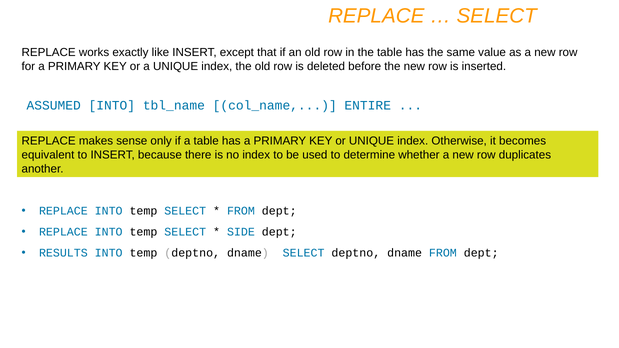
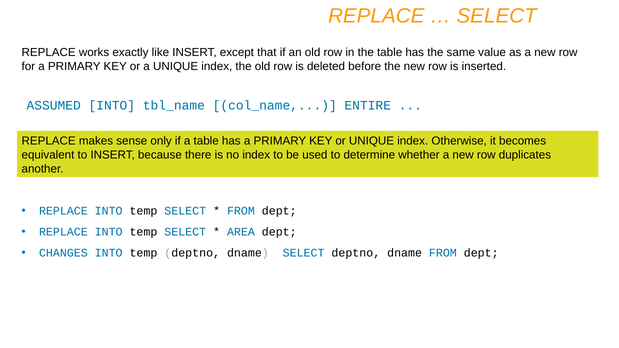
SIDE: SIDE -> AREA
RESULTS: RESULTS -> CHANGES
